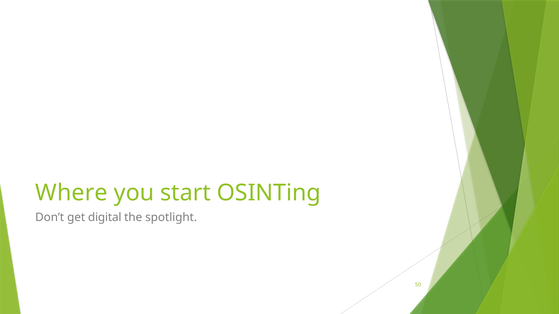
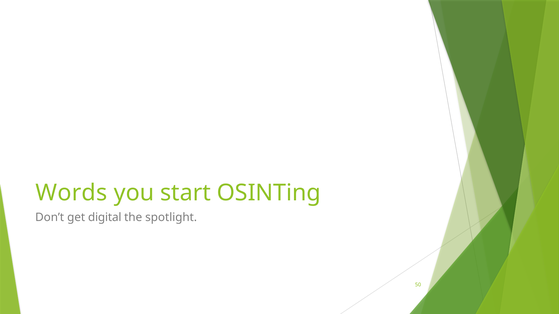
Where: Where -> Words
